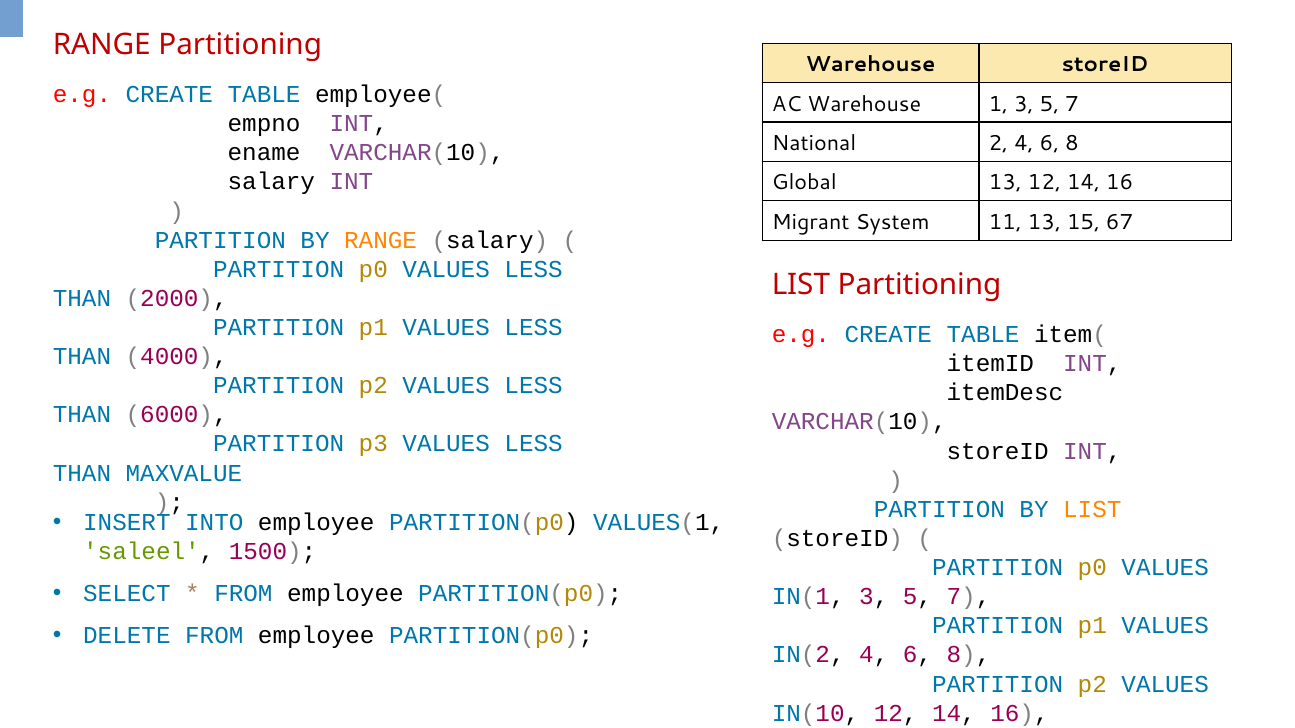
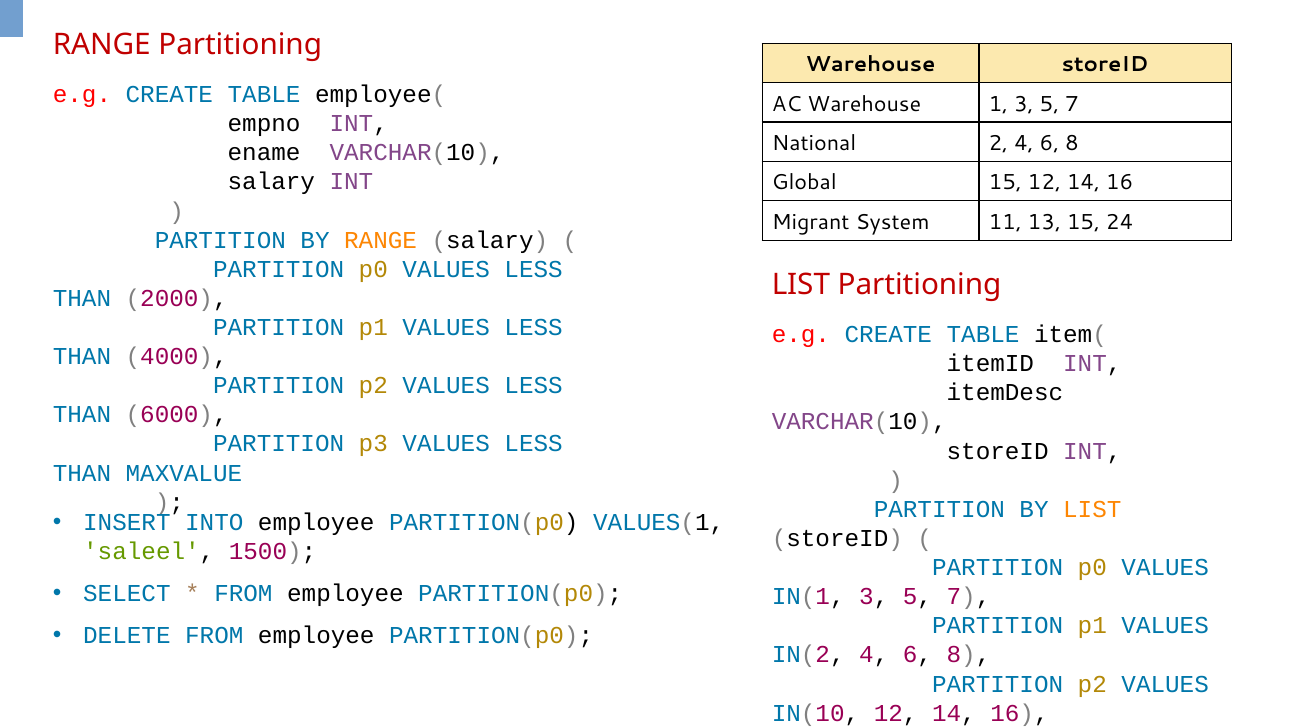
Global 13: 13 -> 15
67: 67 -> 24
